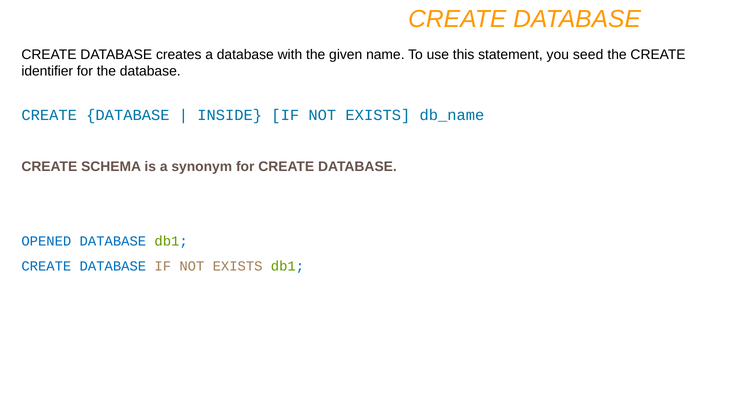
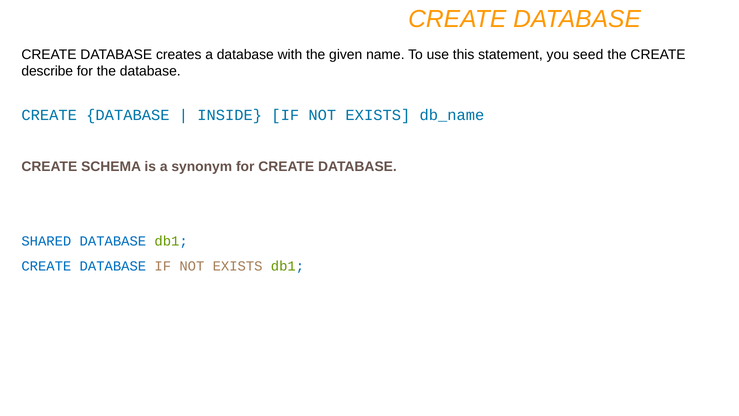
identifier: identifier -> describe
OPENED: OPENED -> SHARED
